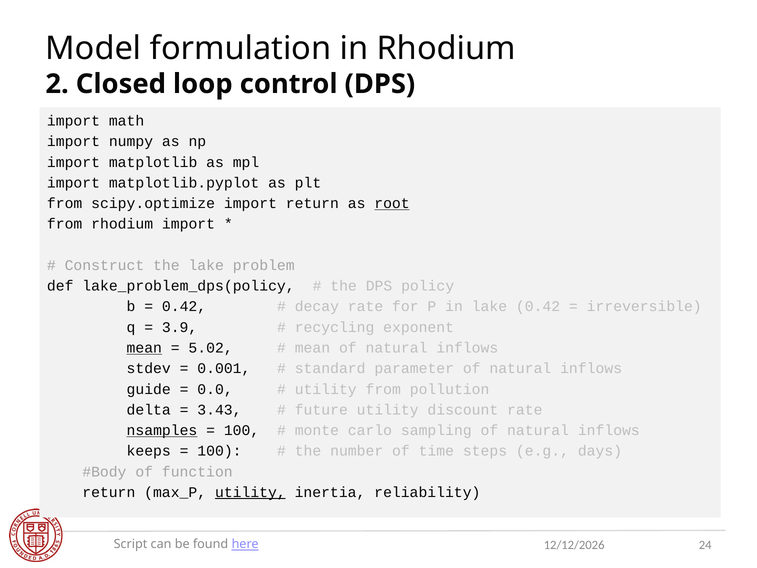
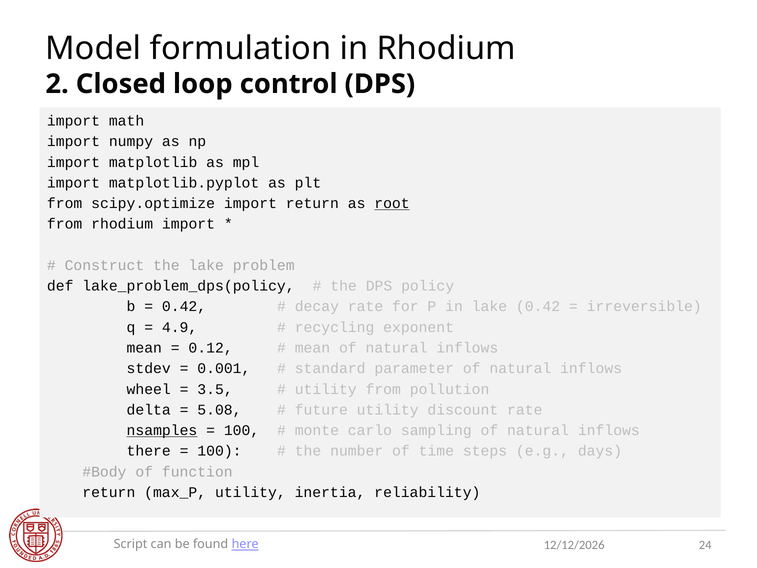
3.9: 3.9 -> 4.9
mean at (144, 348) underline: present -> none
5.02: 5.02 -> 0.12
guide: guide -> wheel
0.0: 0.0 -> 3.5
3.43: 3.43 -> 5.08
keeps: keeps -> there
utility at (250, 492) underline: present -> none
